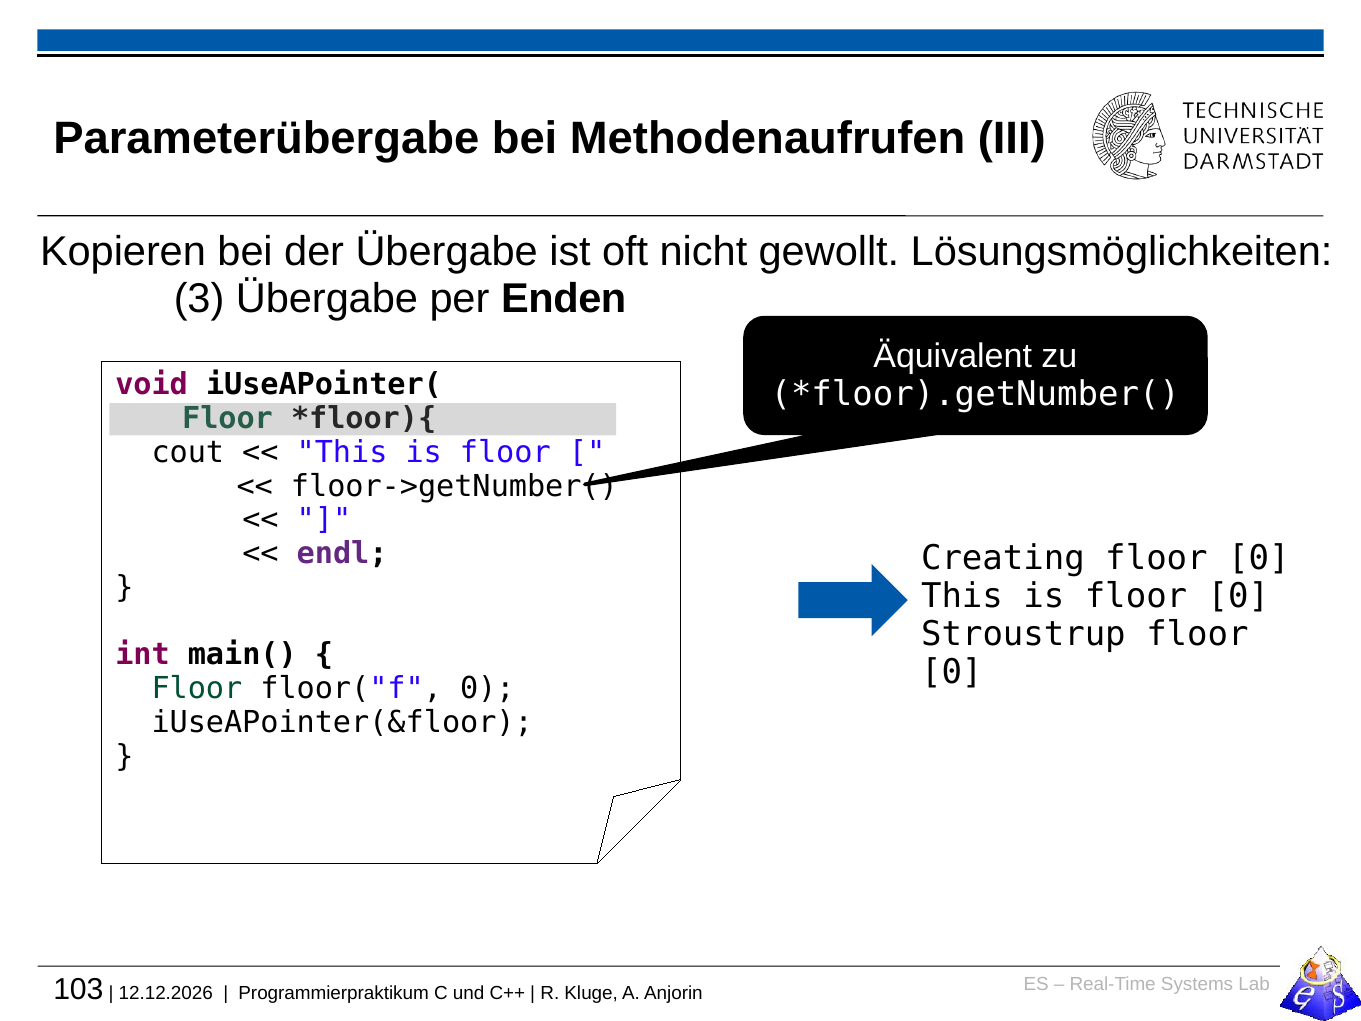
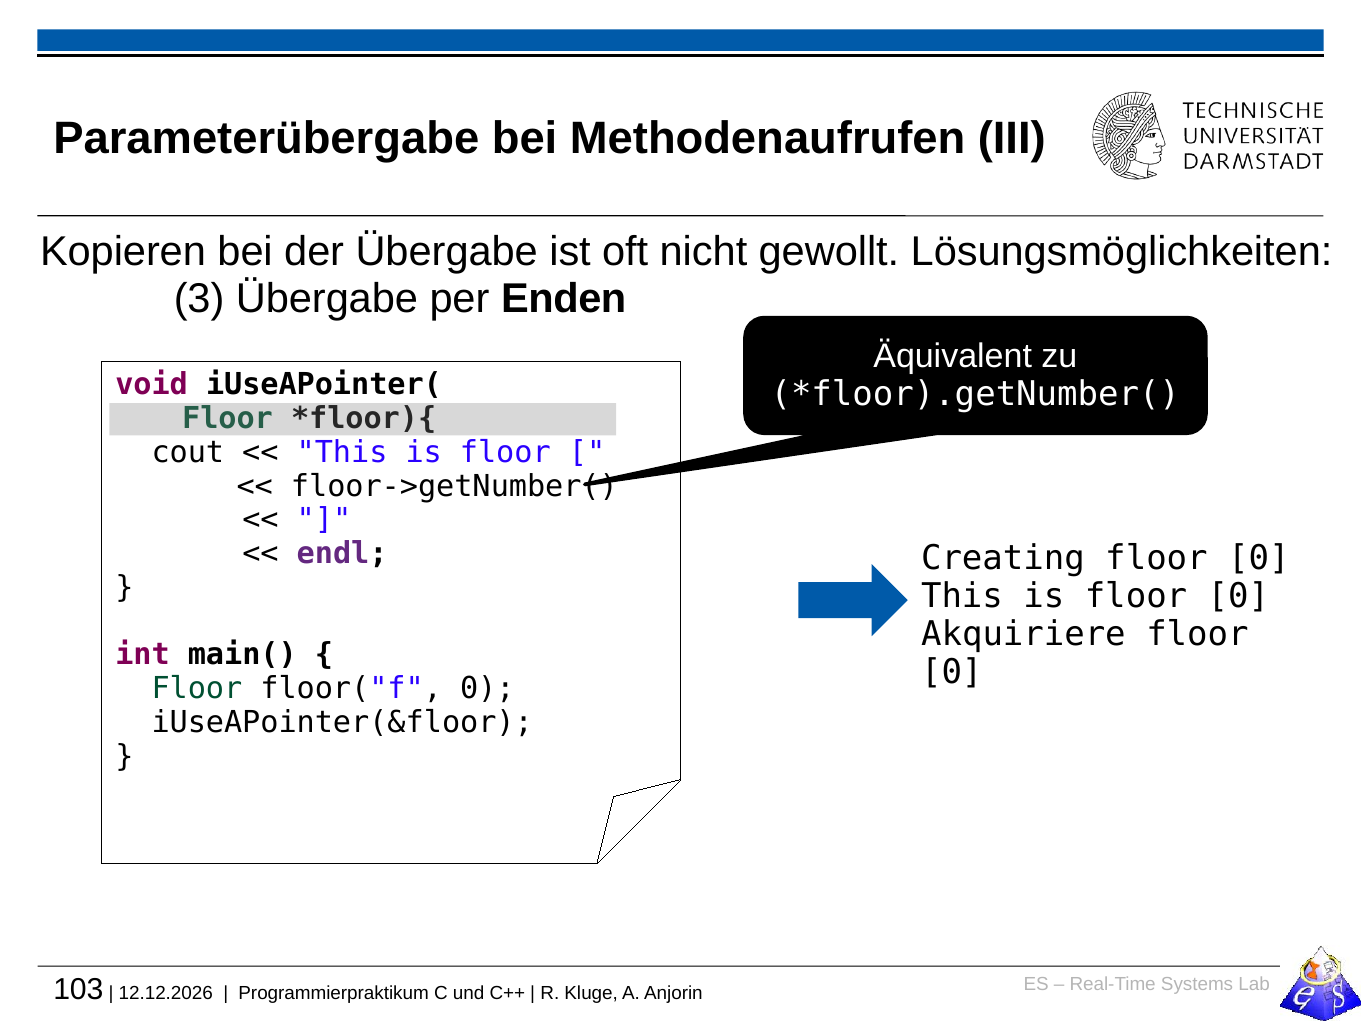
Stroustrup: Stroustrup -> Akquiriere
